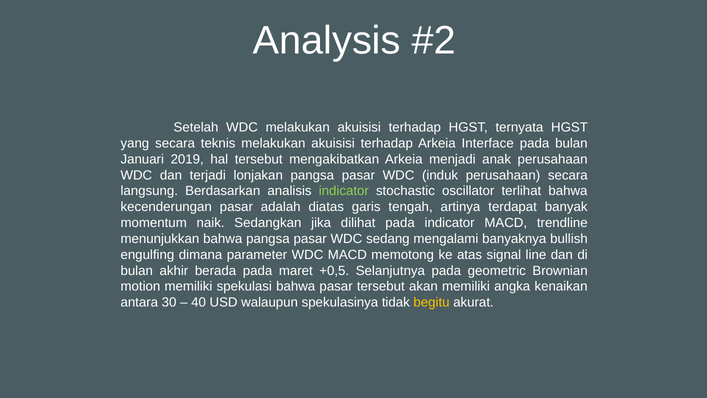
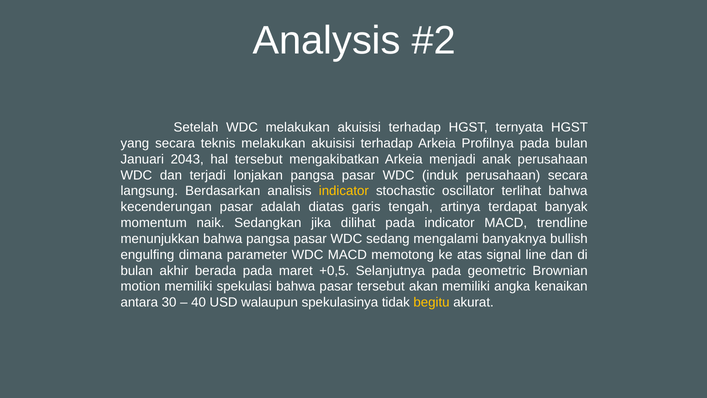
Interface: Interface -> Profilnya
2019: 2019 -> 2043
indicator at (344, 191) colour: light green -> yellow
